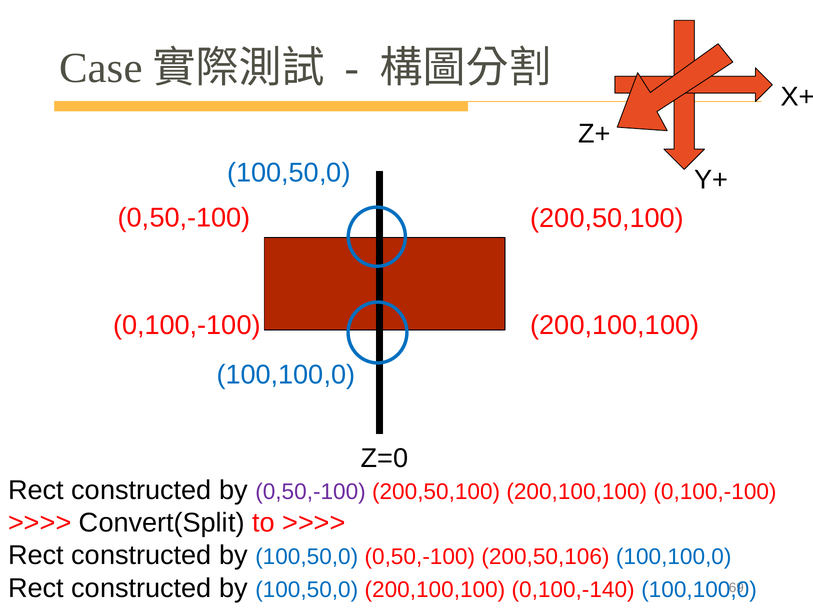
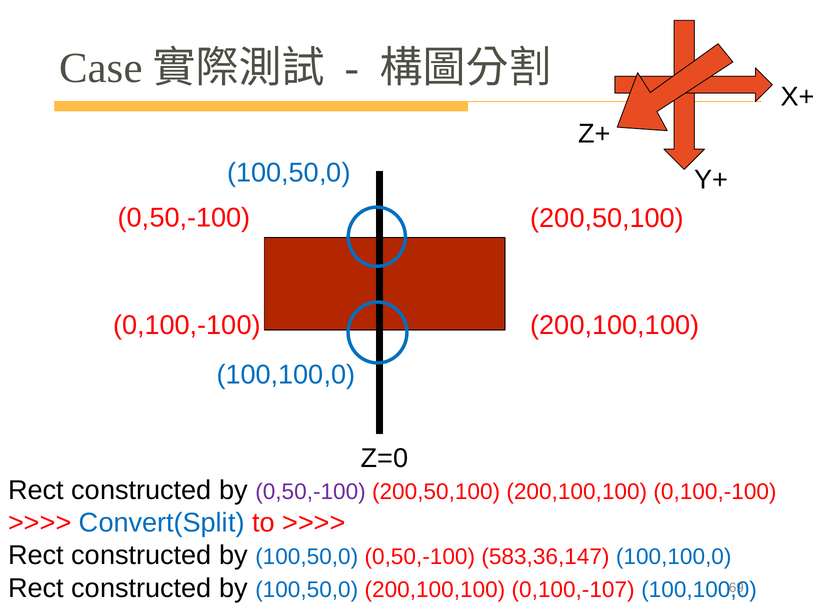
Convert(Split colour: black -> blue
200,50,106: 200,50,106 -> 583,36,147
0,100,-140: 0,100,-140 -> 0,100,-107
